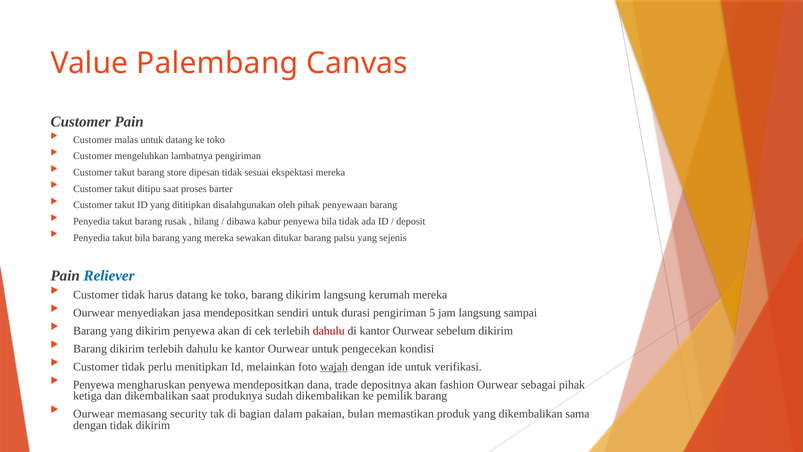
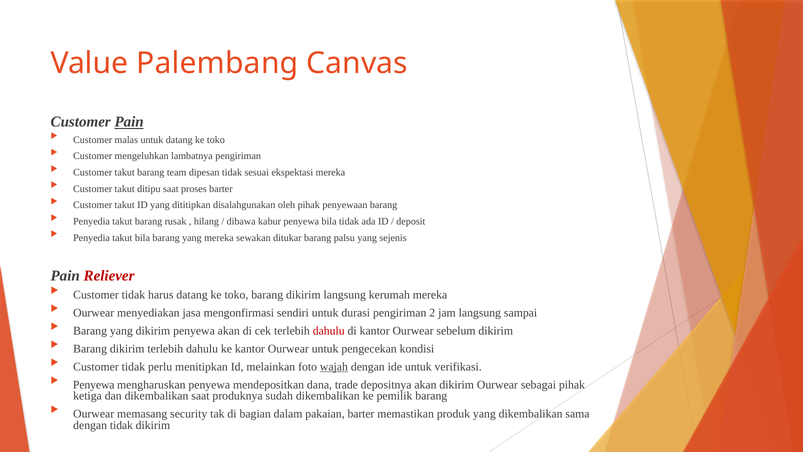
Pain at (129, 122) underline: none -> present
store: store -> team
Reliever colour: blue -> red
jasa mendepositkan: mendepositkan -> mengonfirmasi
5: 5 -> 2
akan fashion: fashion -> dikirim
pakaian bulan: bulan -> barter
